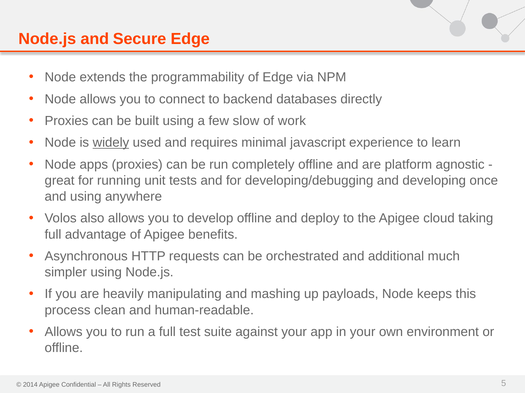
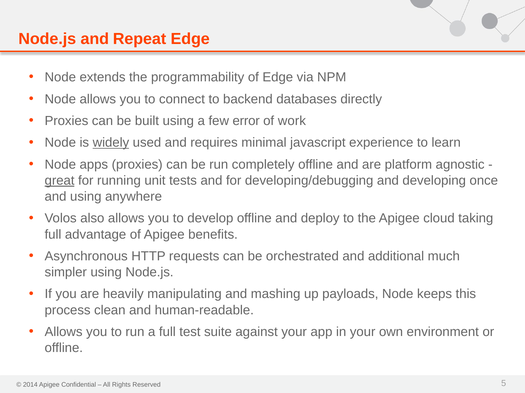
Secure: Secure -> Repeat
slow: slow -> error
great underline: none -> present
